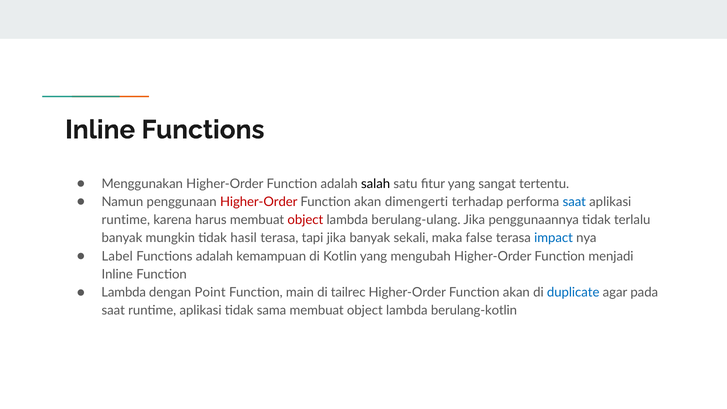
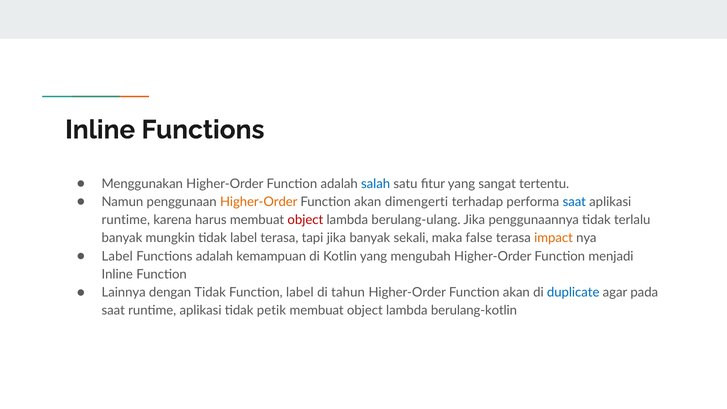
salah colour: black -> blue
Higher-Order at (259, 202) colour: red -> orange
tidak hasil: hasil -> label
impact colour: blue -> orange
Lambda at (124, 292): Lambda -> Lainnya
dengan Point: Point -> Tidak
Function main: main -> label
tailrec: tailrec -> tahun
sama: sama -> petik
